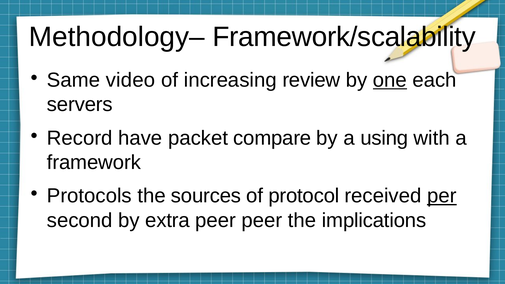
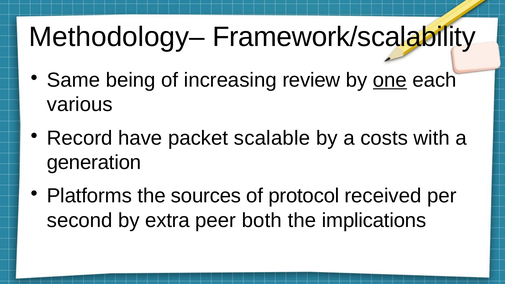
video: video -> being
servers: servers -> various
compare: compare -> scalable
using: using -> costs
framework: framework -> generation
Protocols: Protocols -> Platforms
per underline: present -> none
peer peer: peer -> both
